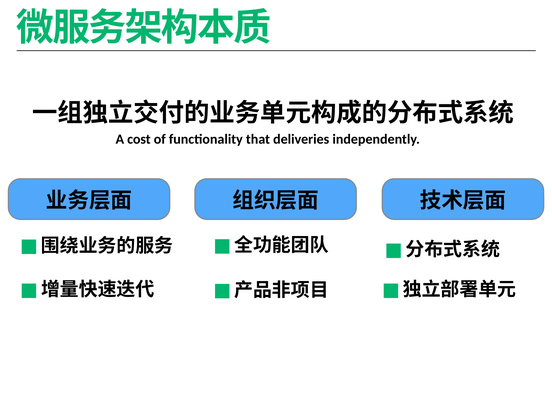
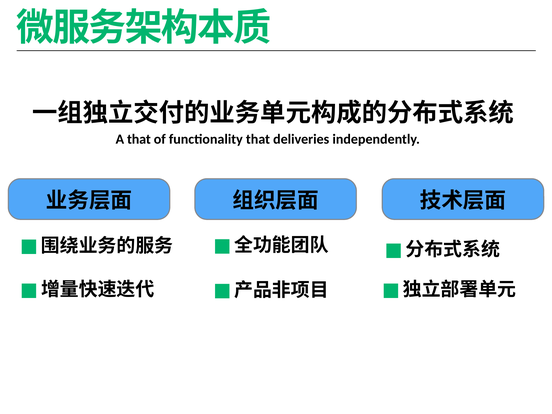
A cost: cost -> that
